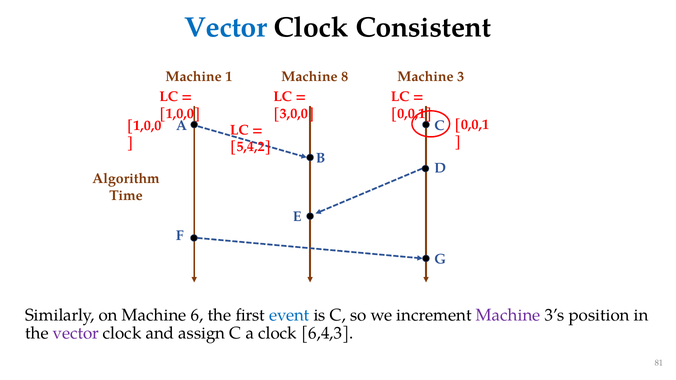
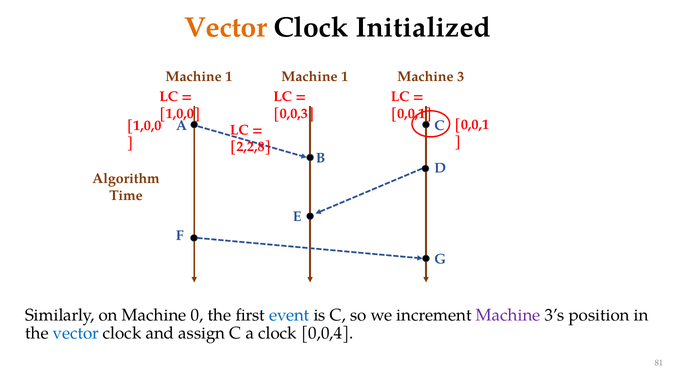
Vector at (226, 27) colour: blue -> orange
Consistent: Consistent -> Initialized
8 at (345, 77): 8 -> 1
3,0,0: 3,0,0 -> 0,0,3
5,4,2: 5,4,2 -> 2,2,8
6: 6 -> 0
vector at (76, 333) colour: purple -> blue
6,4,3: 6,4,3 -> 0,0,4
